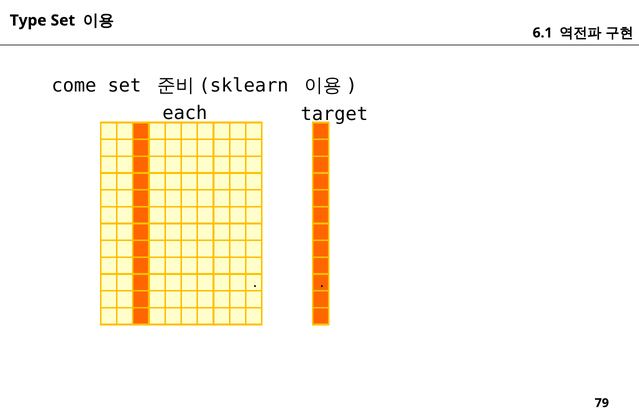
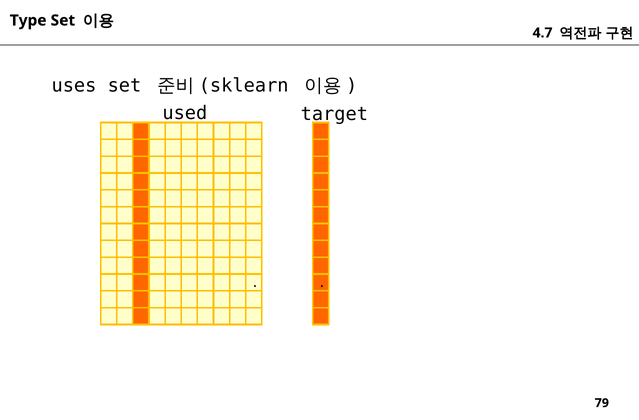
6.1: 6.1 -> 4.7
come: come -> uses
each: each -> used
